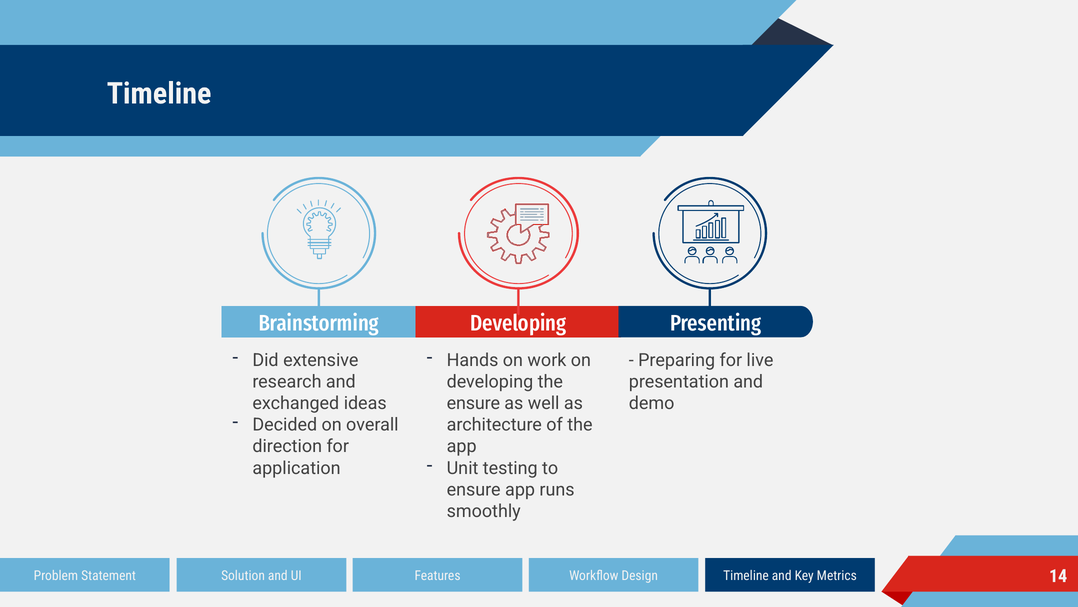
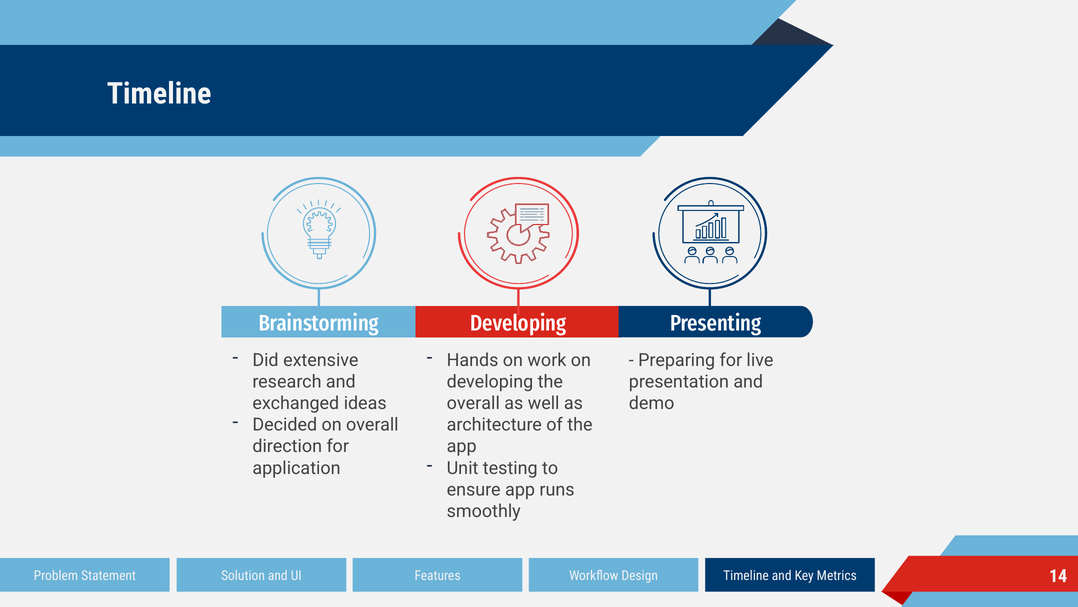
ensure at (473, 403): ensure -> overall
